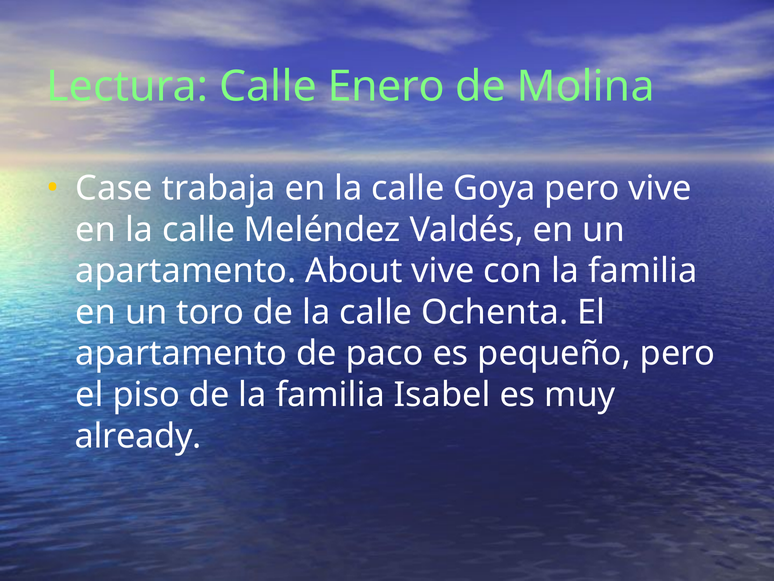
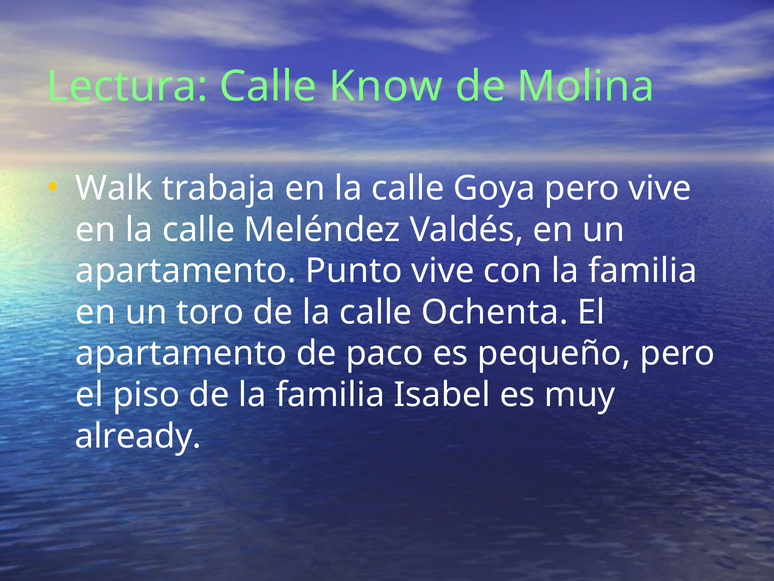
Enero: Enero -> Know
Case: Case -> Walk
About: About -> Punto
